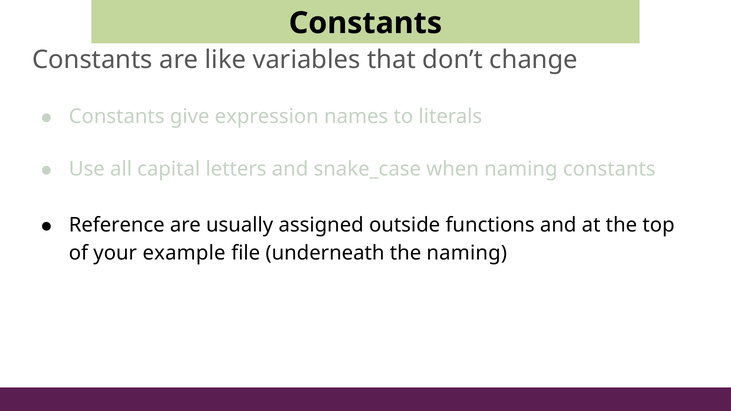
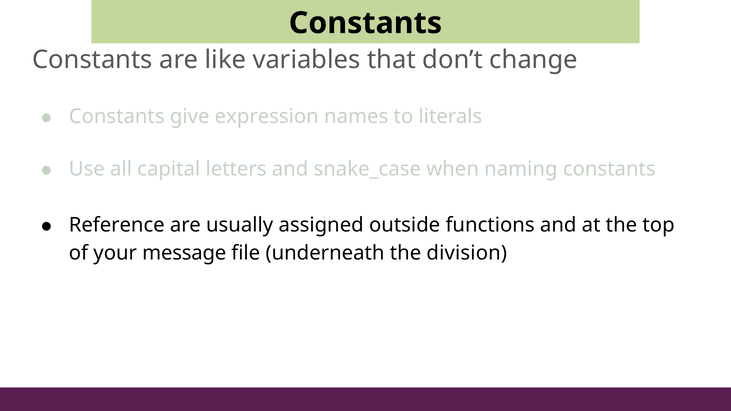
example: example -> message
the naming: naming -> division
